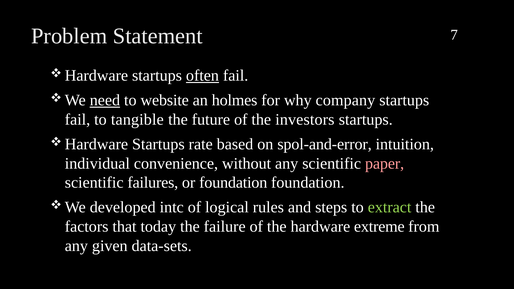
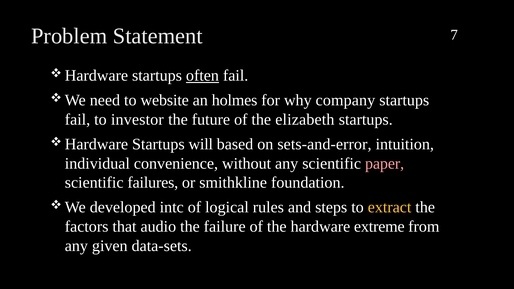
need underline: present -> none
tangible: tangible -> investor
investors: investors -> elizabeth
rate: rate -> will
spol-and-error: spol-and-error -> sets-and-error
or foundation: foundation -> smithkline
extract colour: light green -> yellow
today: today -> audio
